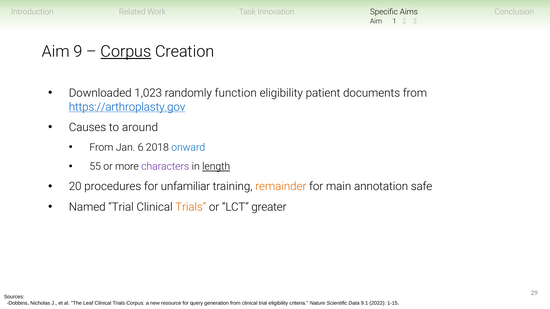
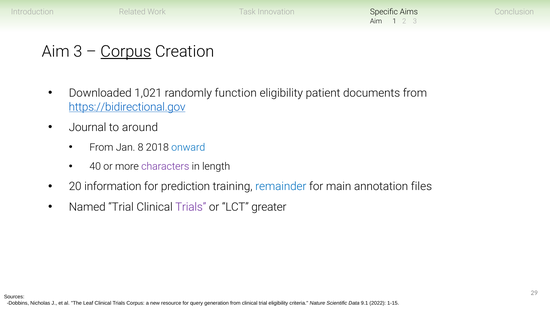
Aim 9: 9 -> 3
1,023: 1,023 -> 1,021
https://arthroplasty.gov: https://arthroplasty.gov -> https://bidirectional.gov
Causes: Causes -> Journal
6: 6 -> 8
55: 55 -> 40
length underline: present -> none
procedures: procedures -> information
unfamiliar: unfamiliar -> prediction
remainder colour: orange -> blue
safe: safe -> files
Trials at (191, 207) colour: orange -> purple
